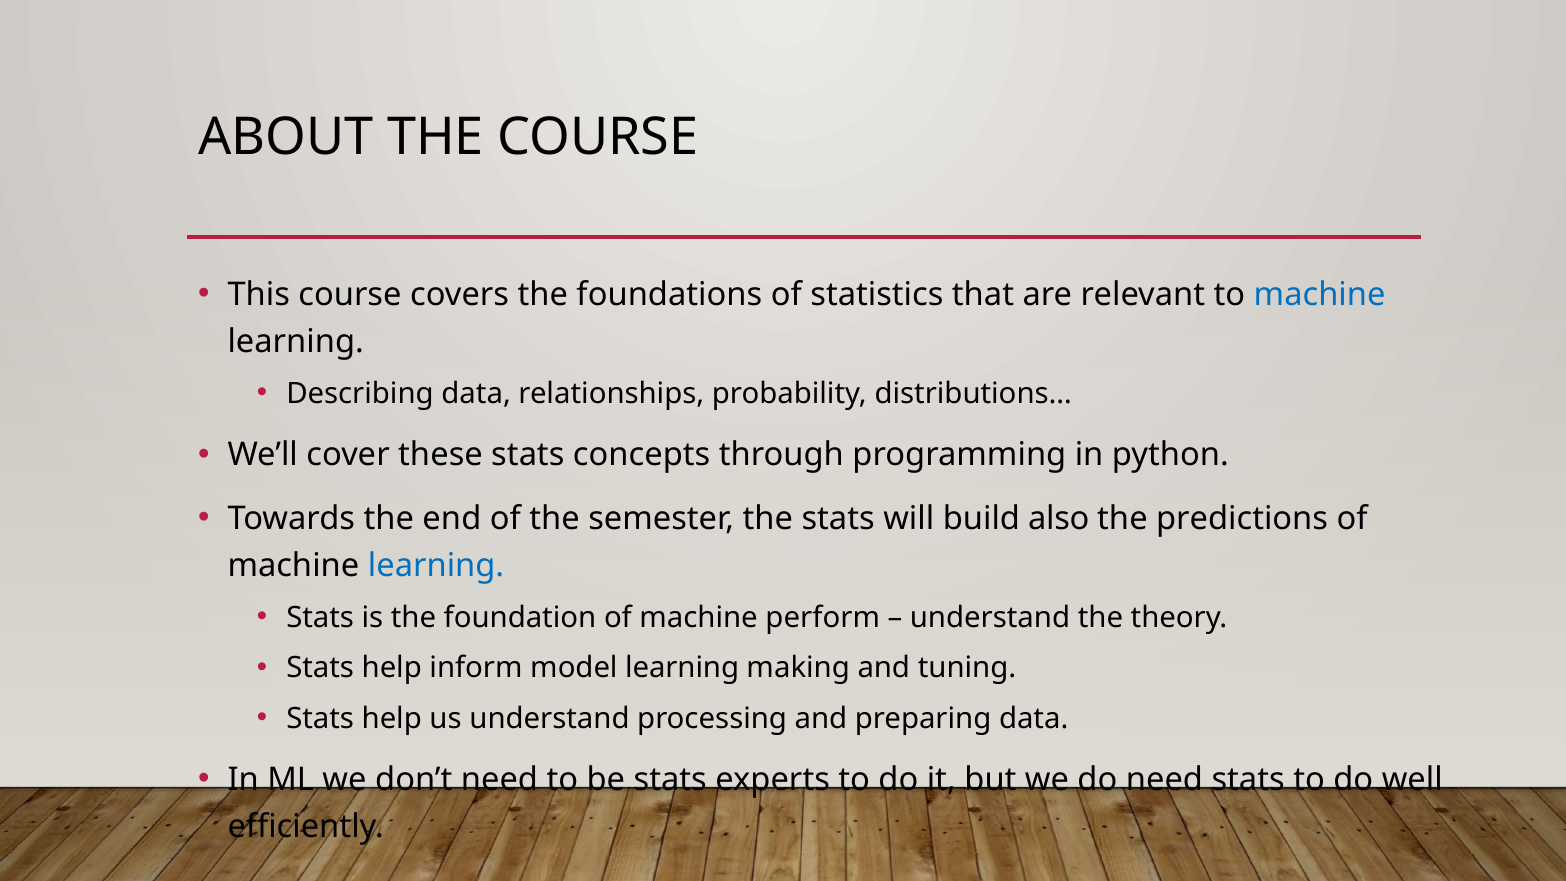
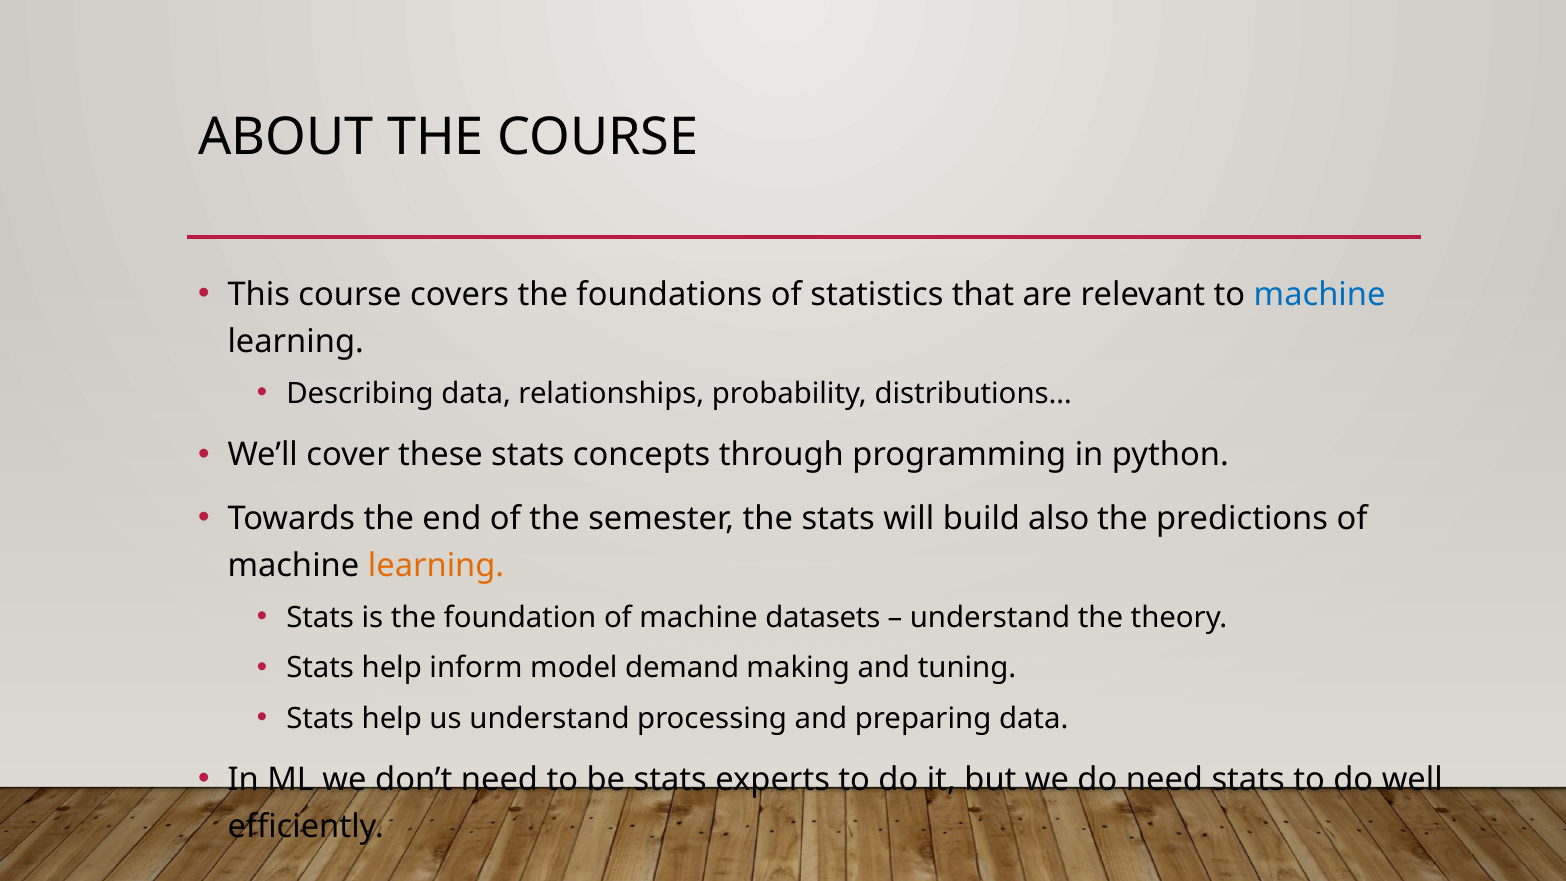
learning at (436, 565) colour: blue -> orange
perform: perform -> datasets
model learning: learning -> demand
